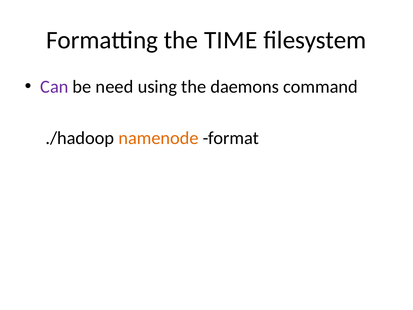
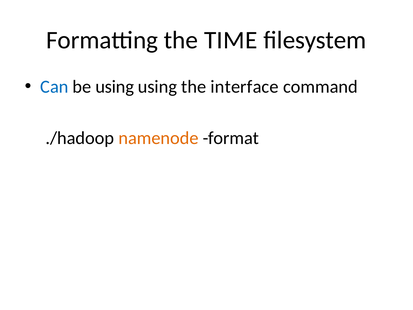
Can colour: purple -> blue
be need: need -> using
daemons: daemons -> interface
